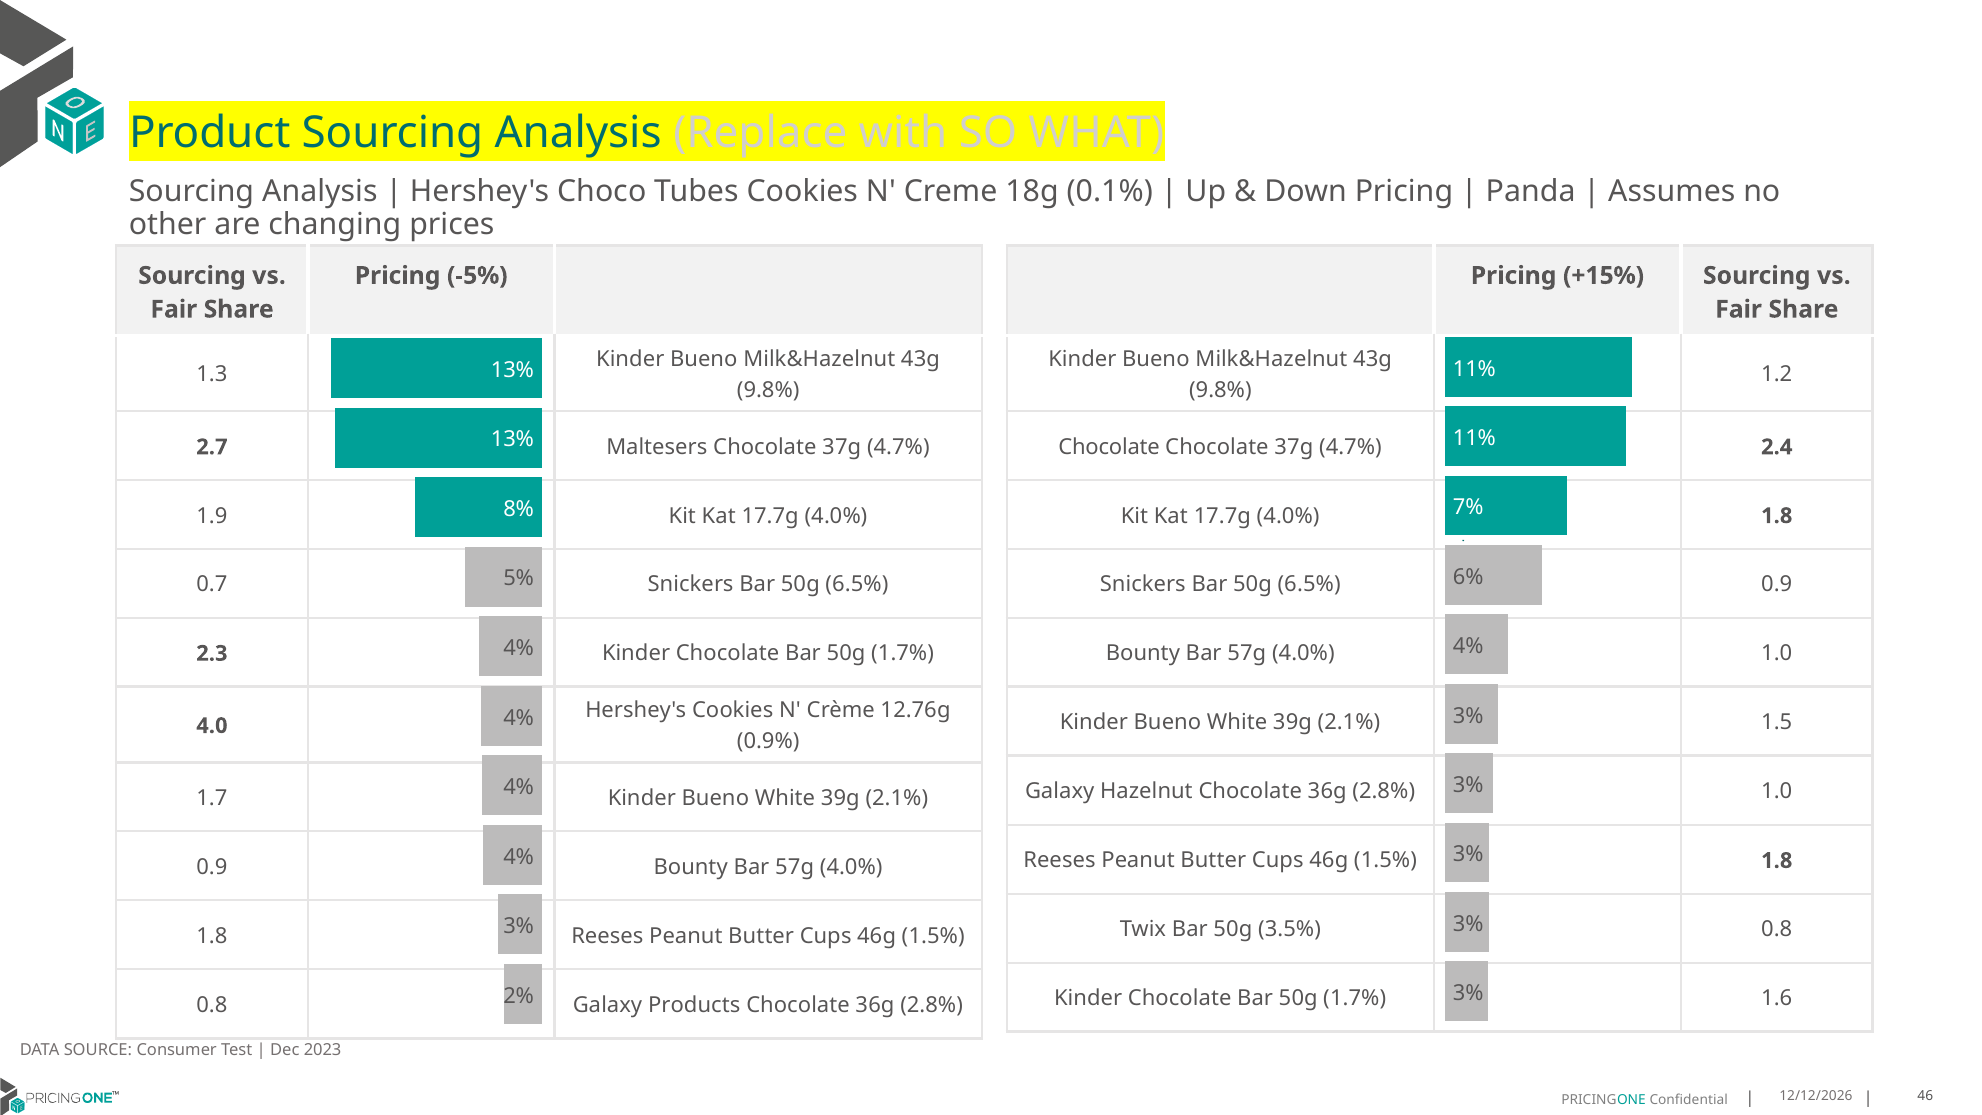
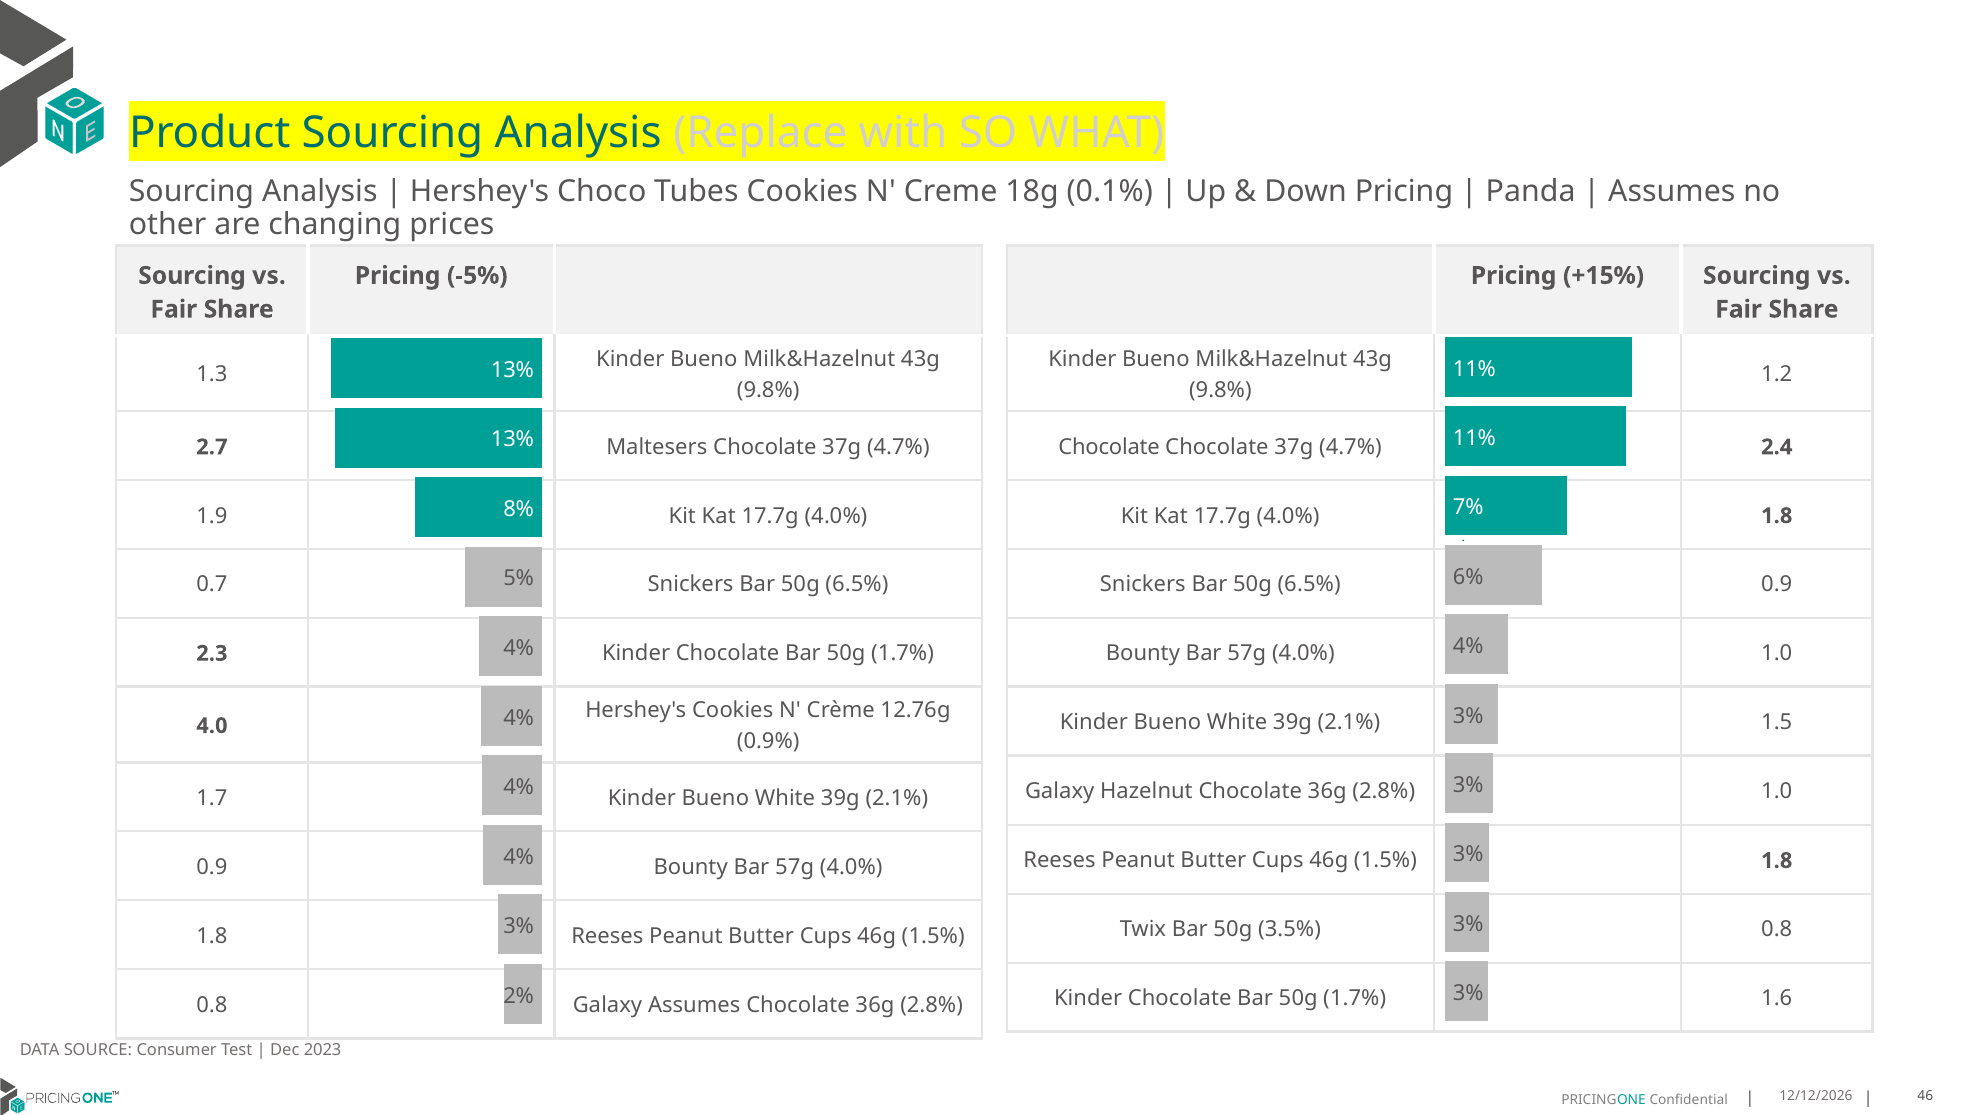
Galaxy Products: Products -> Assumes
